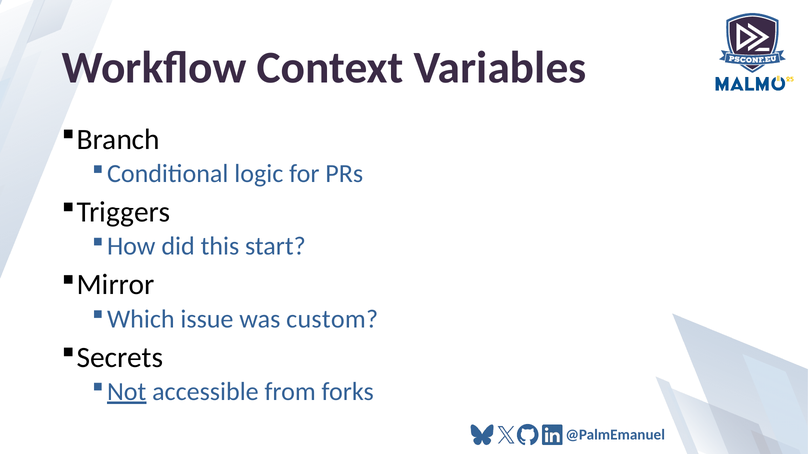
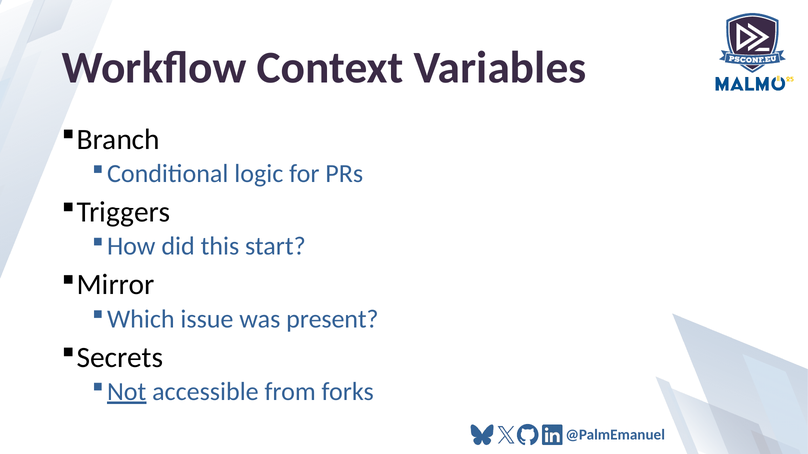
custom: custom -> present
